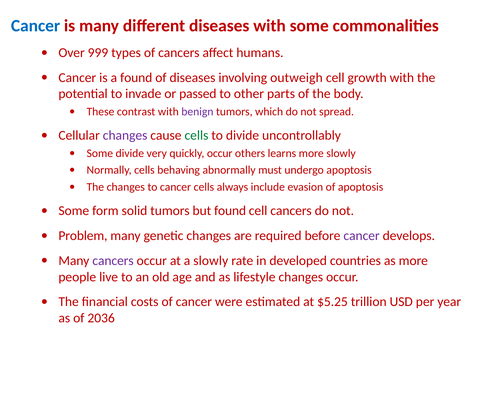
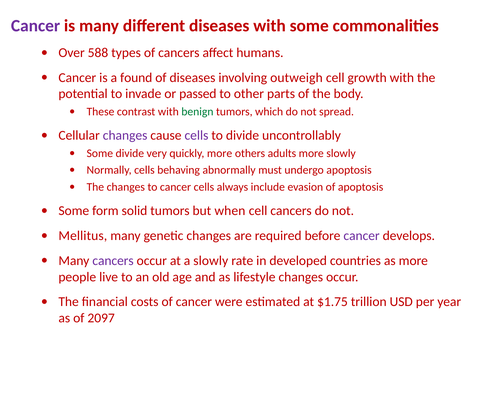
Cancer at (36, 26) colour: blue -> purple
999: 999 -> 588
benign colour: purple -> green
cells at (196, 135) colour: green -> purple
quickly occur: occur -> more
learns: learns -> adults
but found: found -> when
Problem: Problem -> Mellitus
$5.25: $5.25 -> $1.75
2036: 2036 -> 2097
